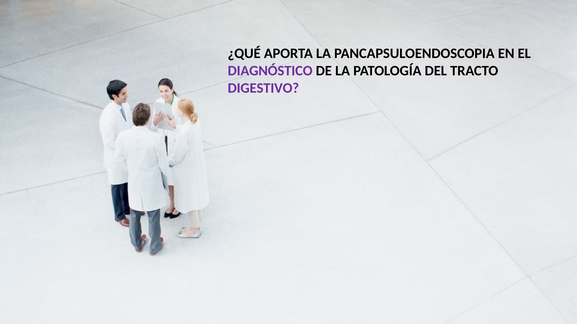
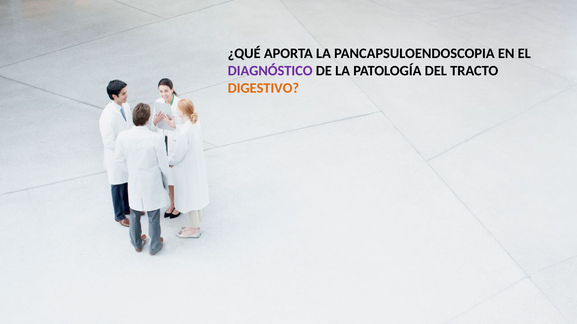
DIGESTIVO colour: purple -> orange
